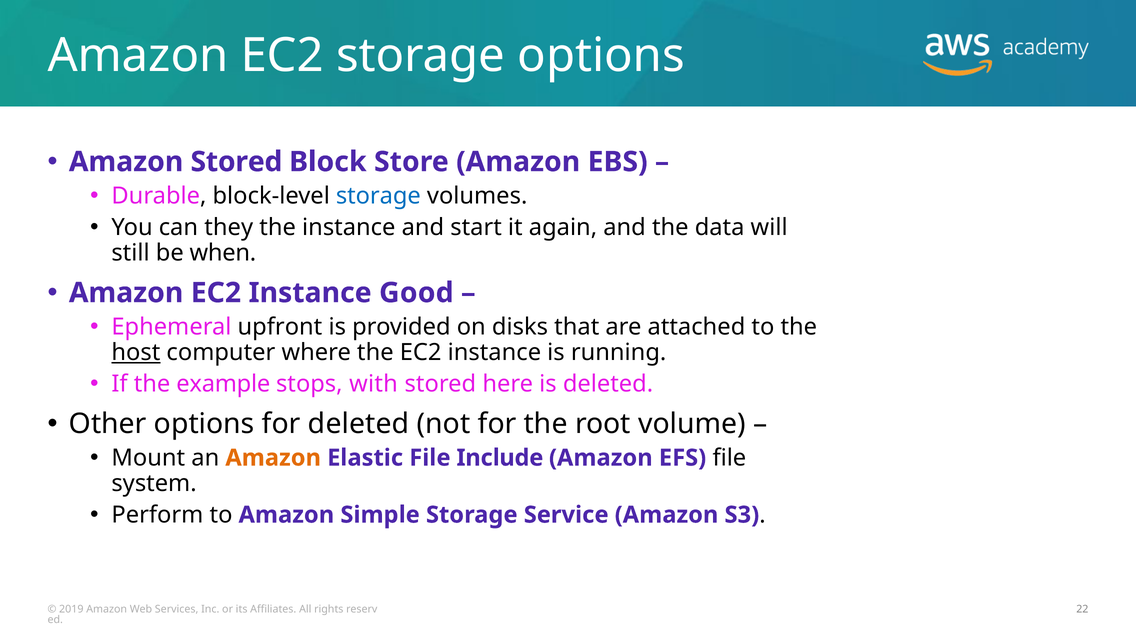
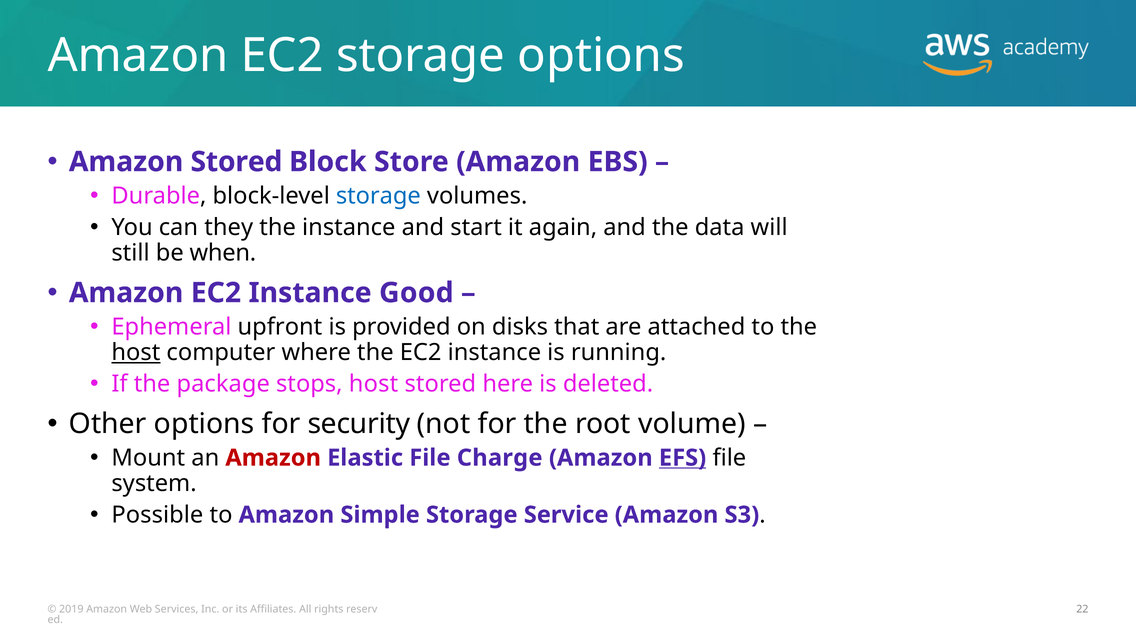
example: example -> package
stops with: with -> host
for deleted: deleted -> security
Amazon at (273, 458) colour: orange -> red
Include: Include -> Charge
EFS underline: none -> present
Perform: Perform -> Possible
